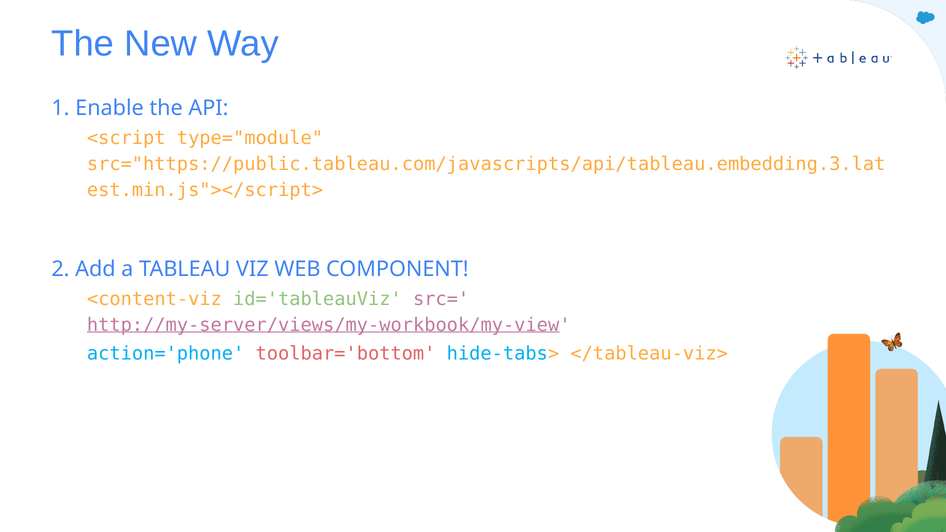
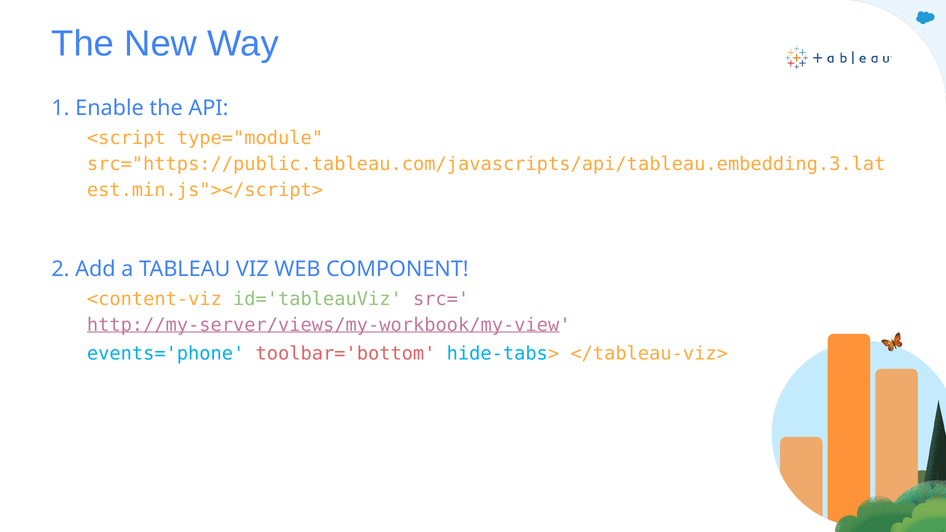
action='phone: action='phone -> events='phone
